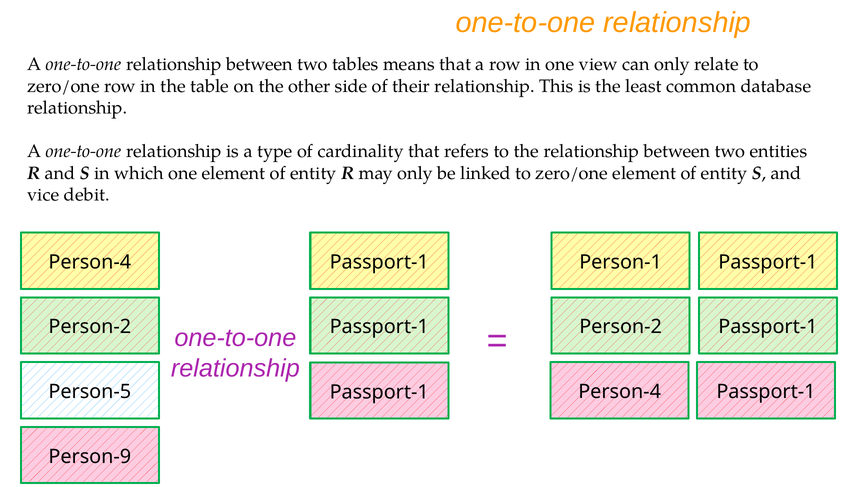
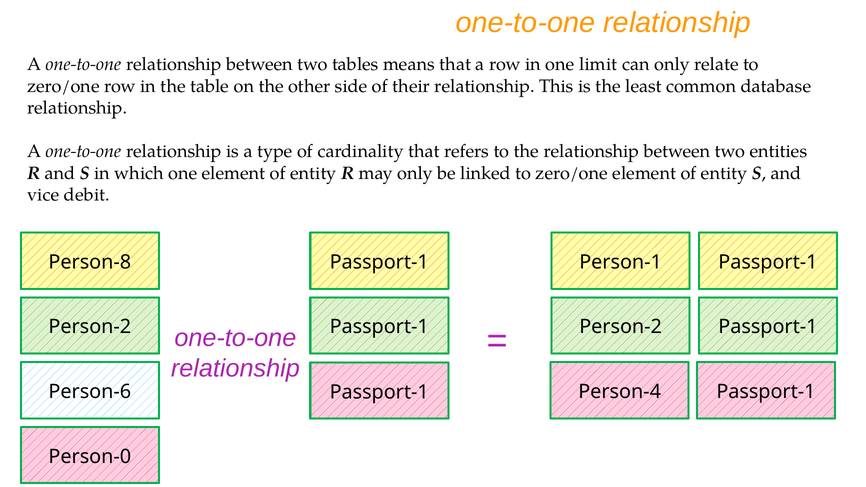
view: view -> limit
Person-4 at (90, 262): Person-4 -> Person-8
Person-5: Person-5 -> Person-6
Person-9: Person-9 -> Person-0
